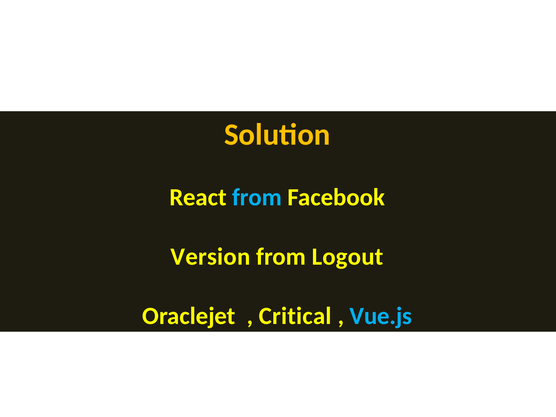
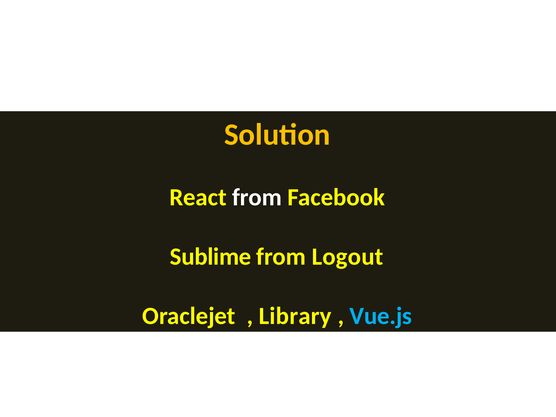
from at (257, 197) colour: light blue -> white
Version: Version -> Sublime
Critical: Critical -> Library
